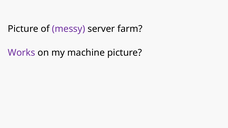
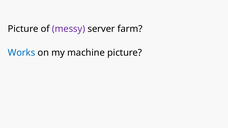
Works colour: purple -> blue
